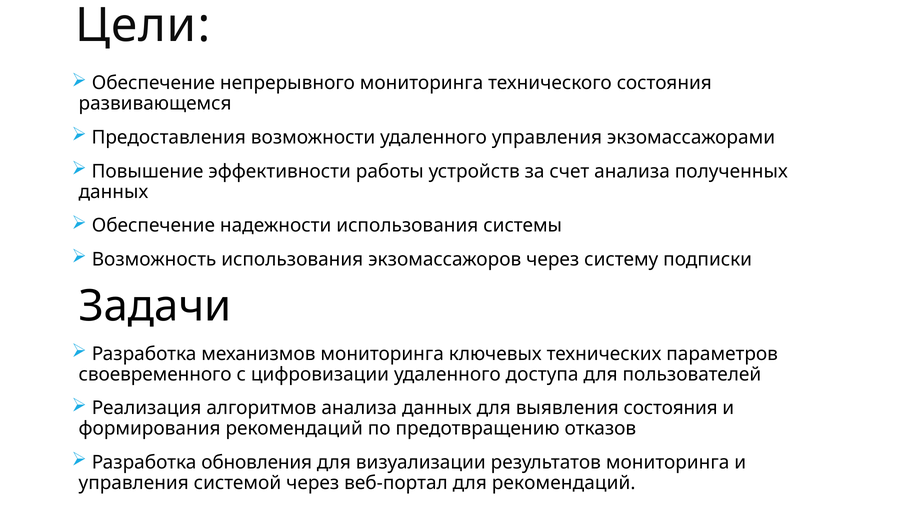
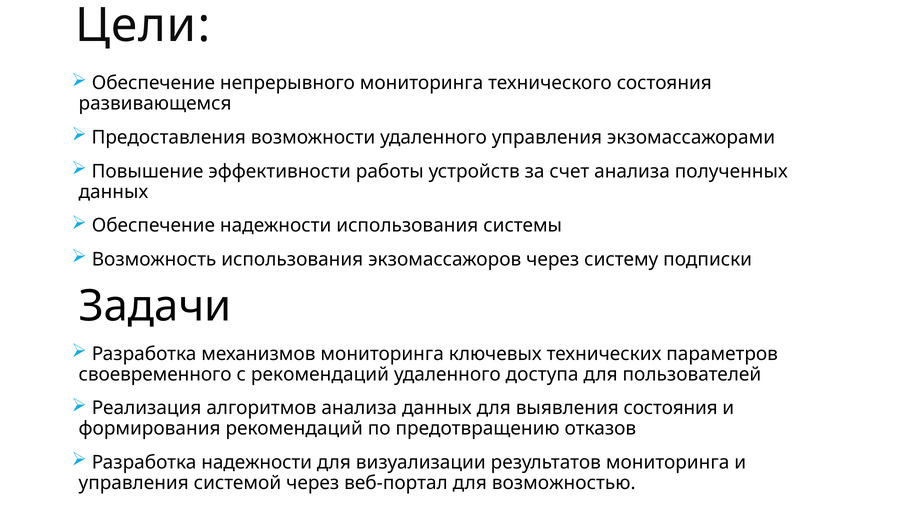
с цифровизации: цифровизации -> рекомендаций
Разработка обновления: обновления -> надежности
для рекомендаций: рекомендаций -> возможностью
